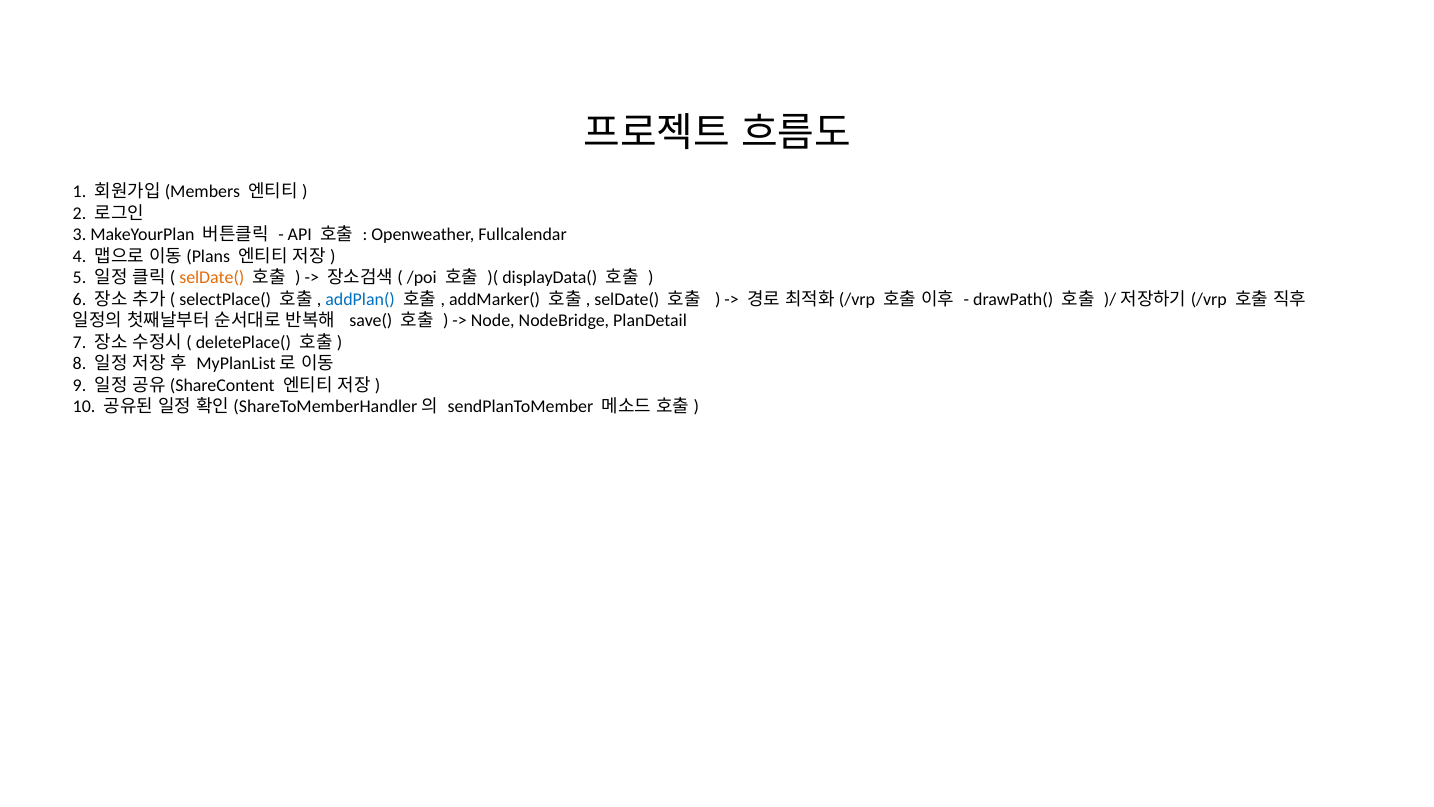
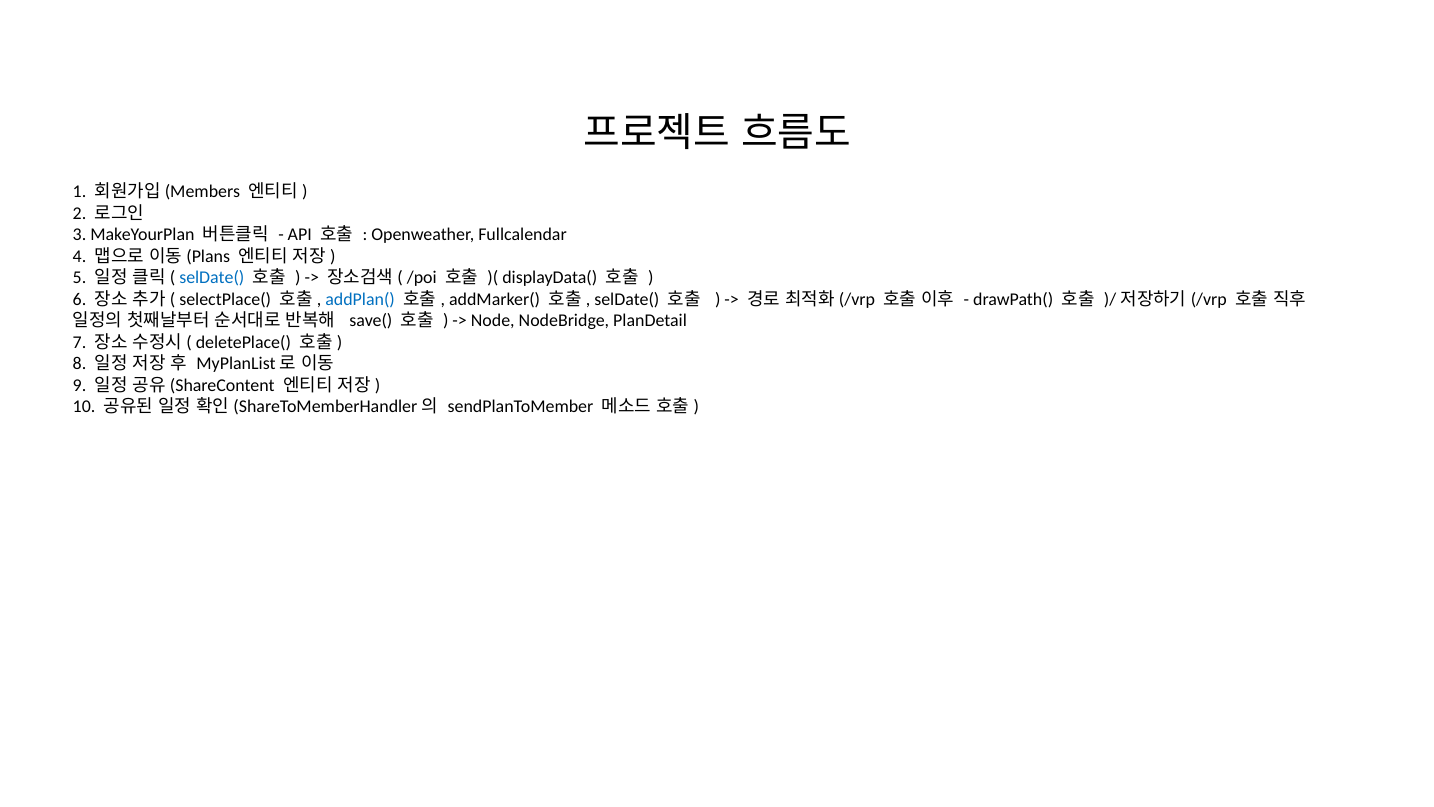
selDate( at (212, 278) colour: orange -> blue
